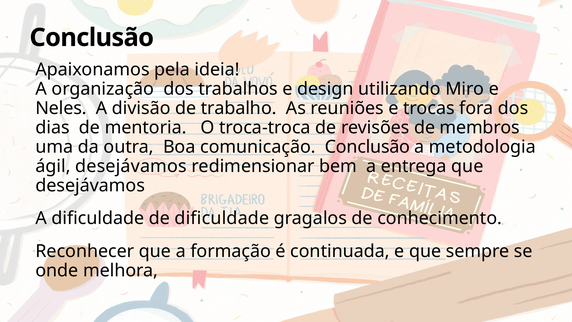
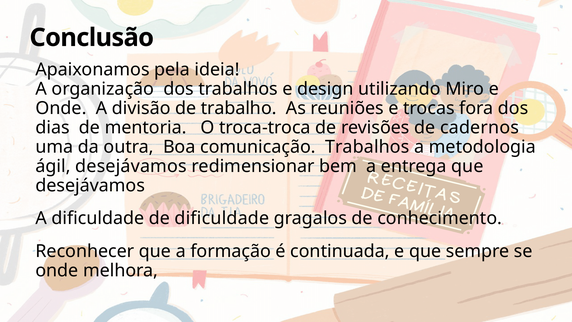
Neles at (61, 108): Neles -> Onde
membros: membros -> cadernos
comunicação Conclusão: Conclusão -> Trabalhos
